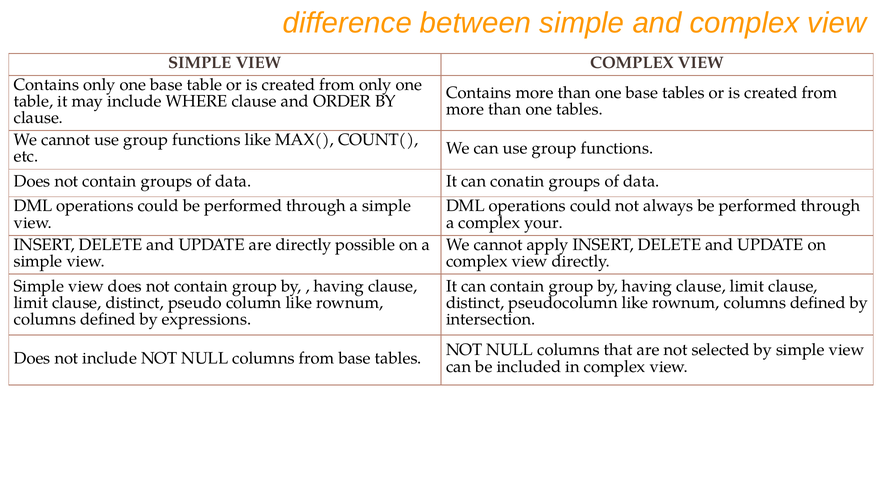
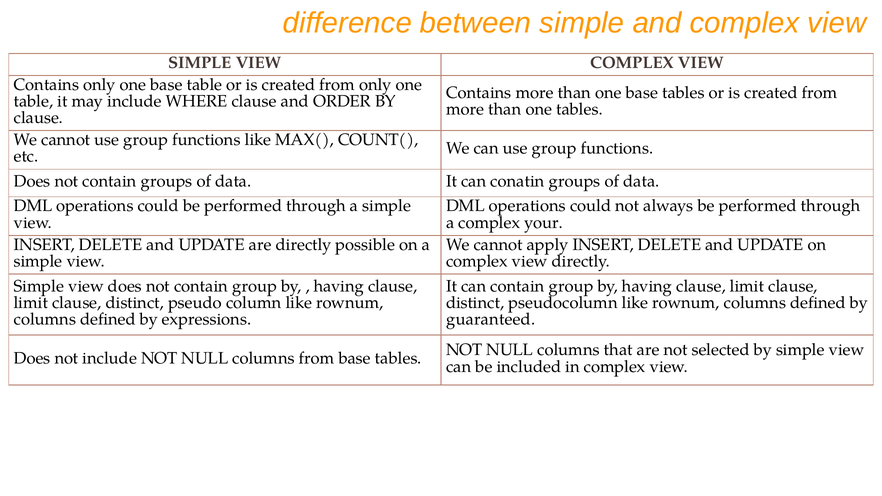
intersection: intersection -> guaranteed
